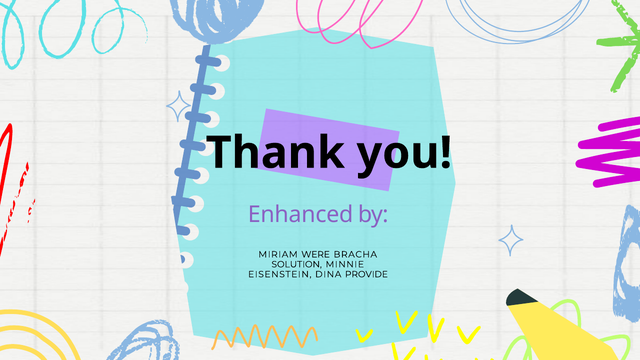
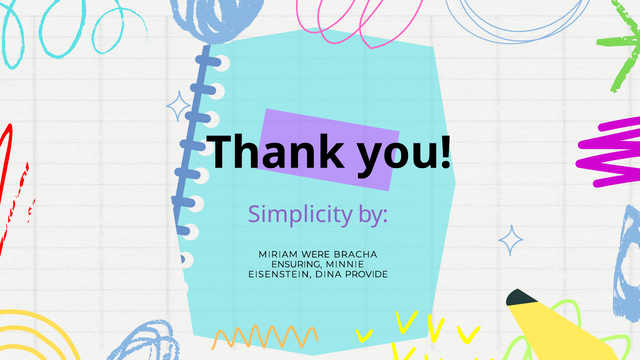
Enhanced: Enhanced -> Simplicity
SOLUTION: SOLUTION -> ENSURING
